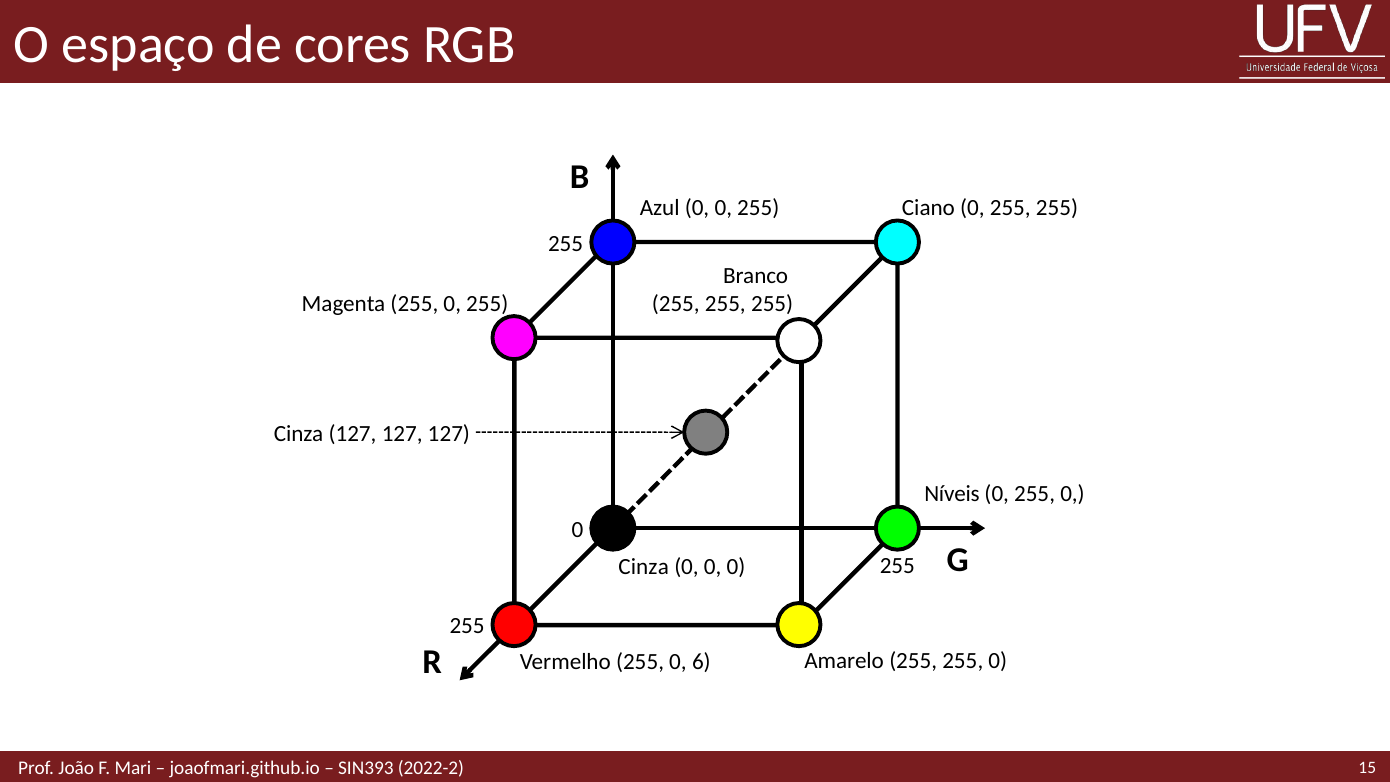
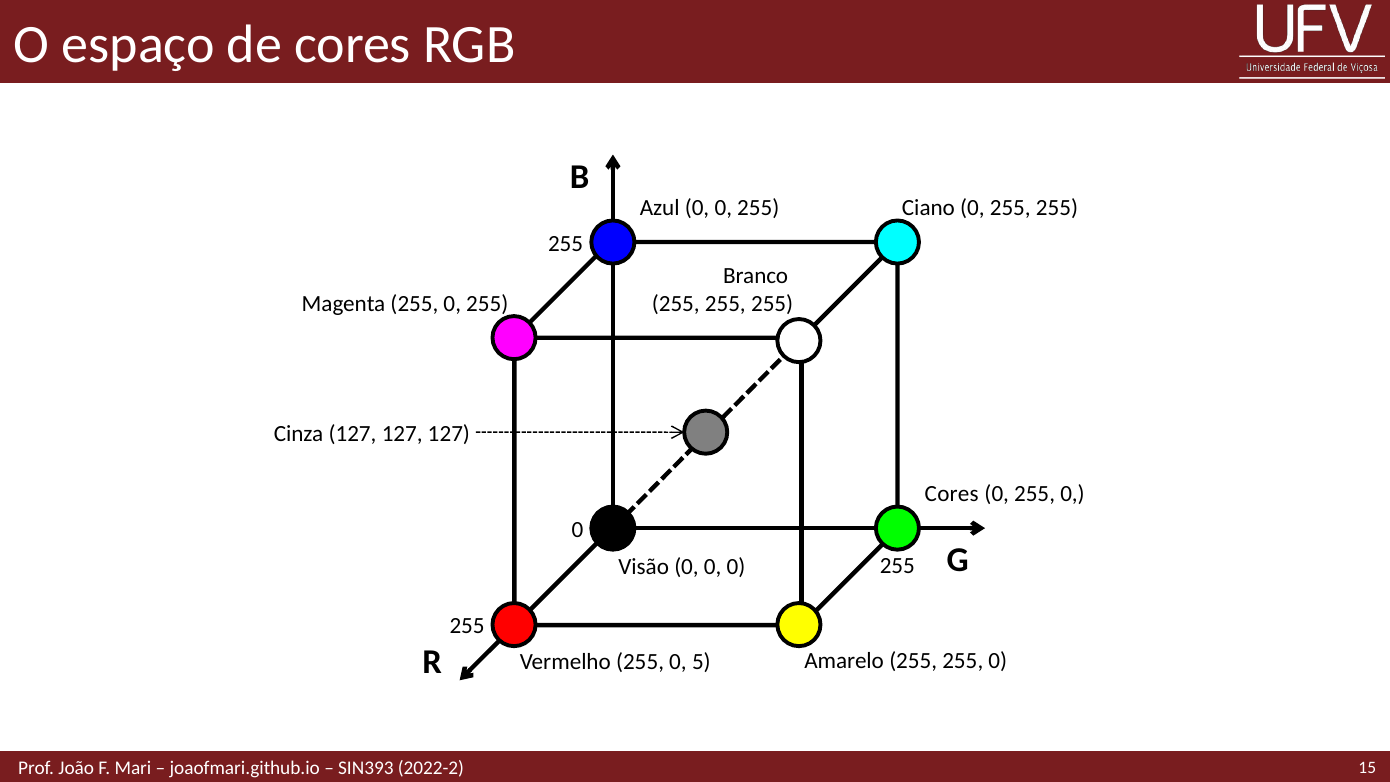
Níveis at (952, 494): Níveis -> Cores
Cinza at (644, 567): Cinza -> Visão
6: 6 -> 5
